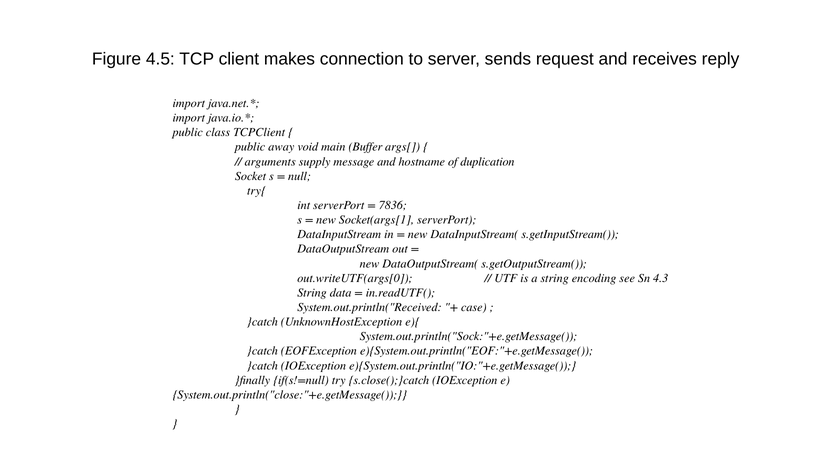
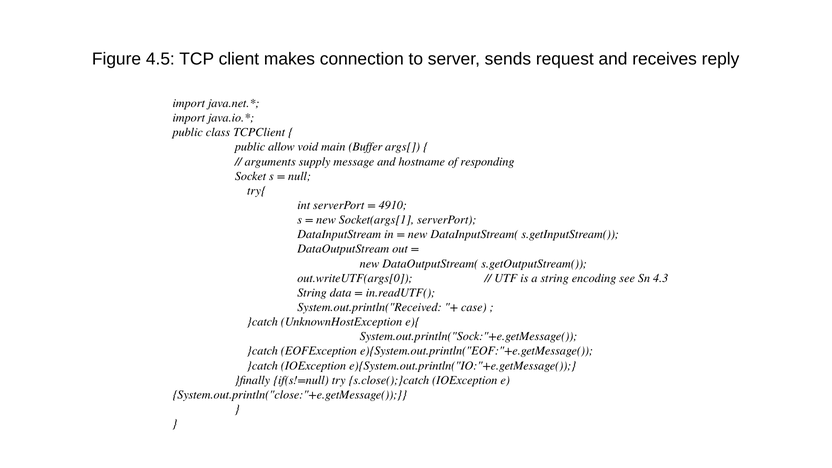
away: away -> allow
duplication: duplication -> responding
7836: 7836 -> 4910
